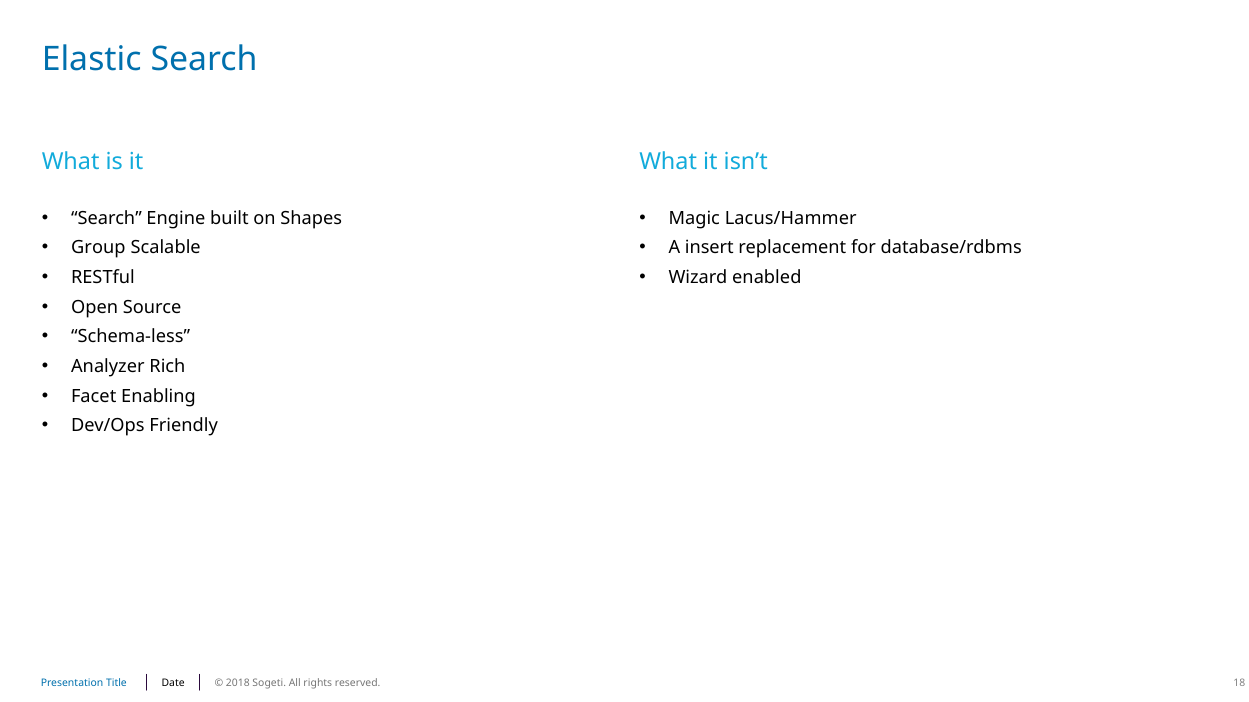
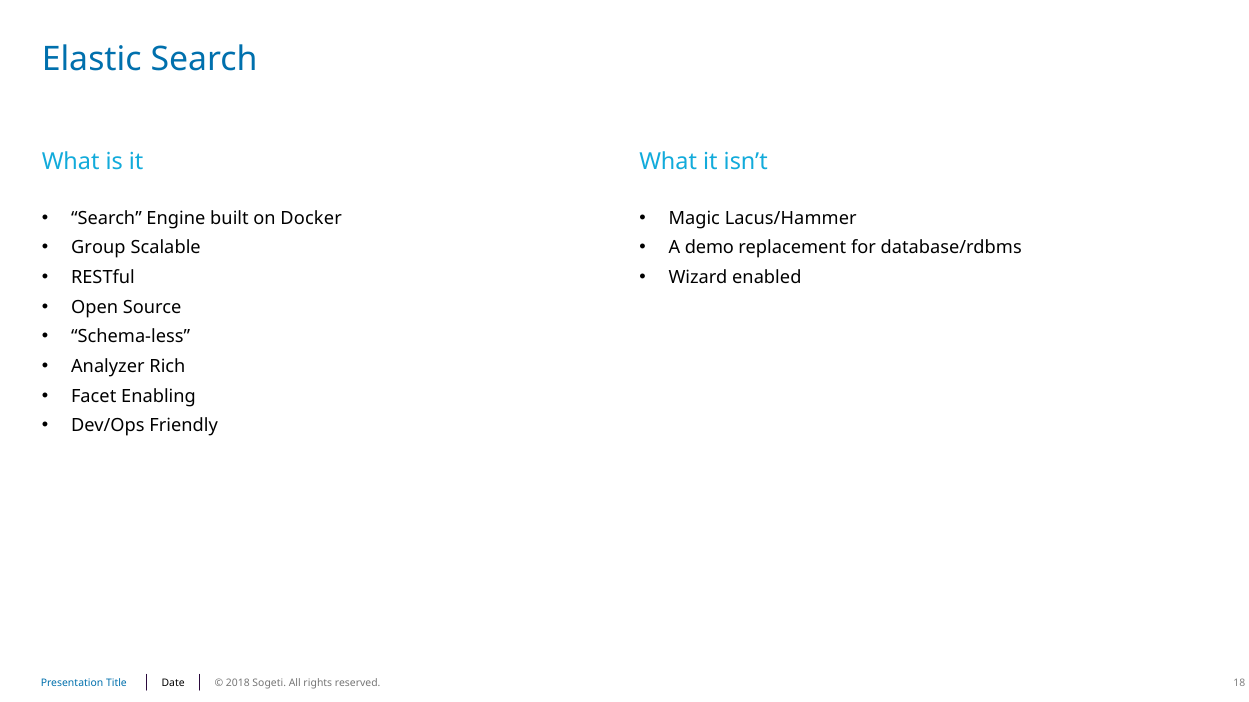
Shapes: Shapes -> Docker
insert: insert -> demo
